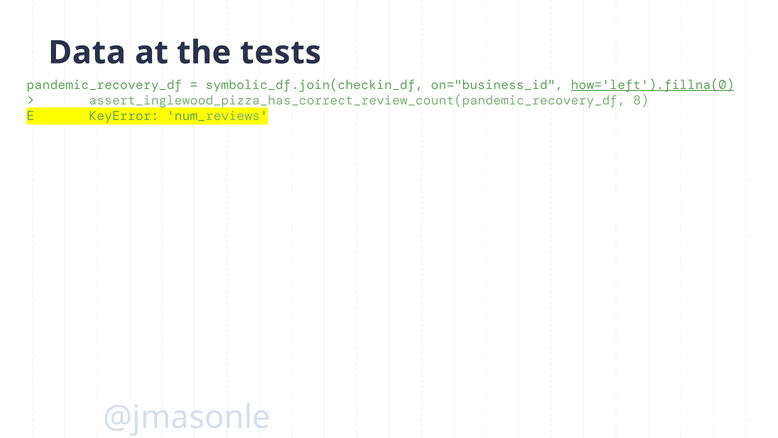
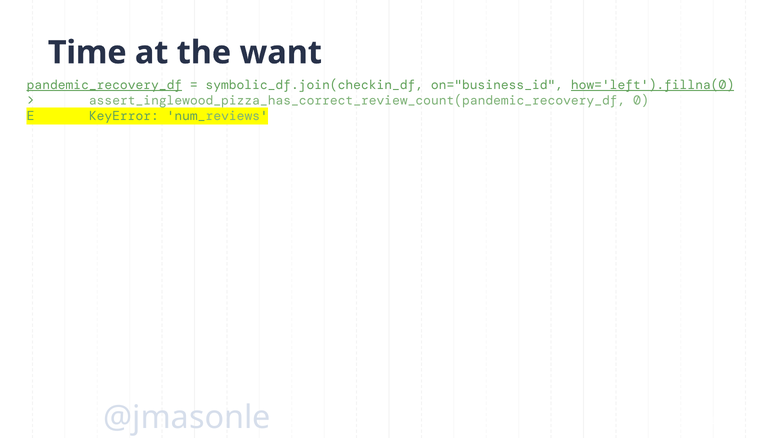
Data: Data -> Time
tests: tests -> want
pandemic_recovery_df underline: none -> present
8: 8 -> 0
